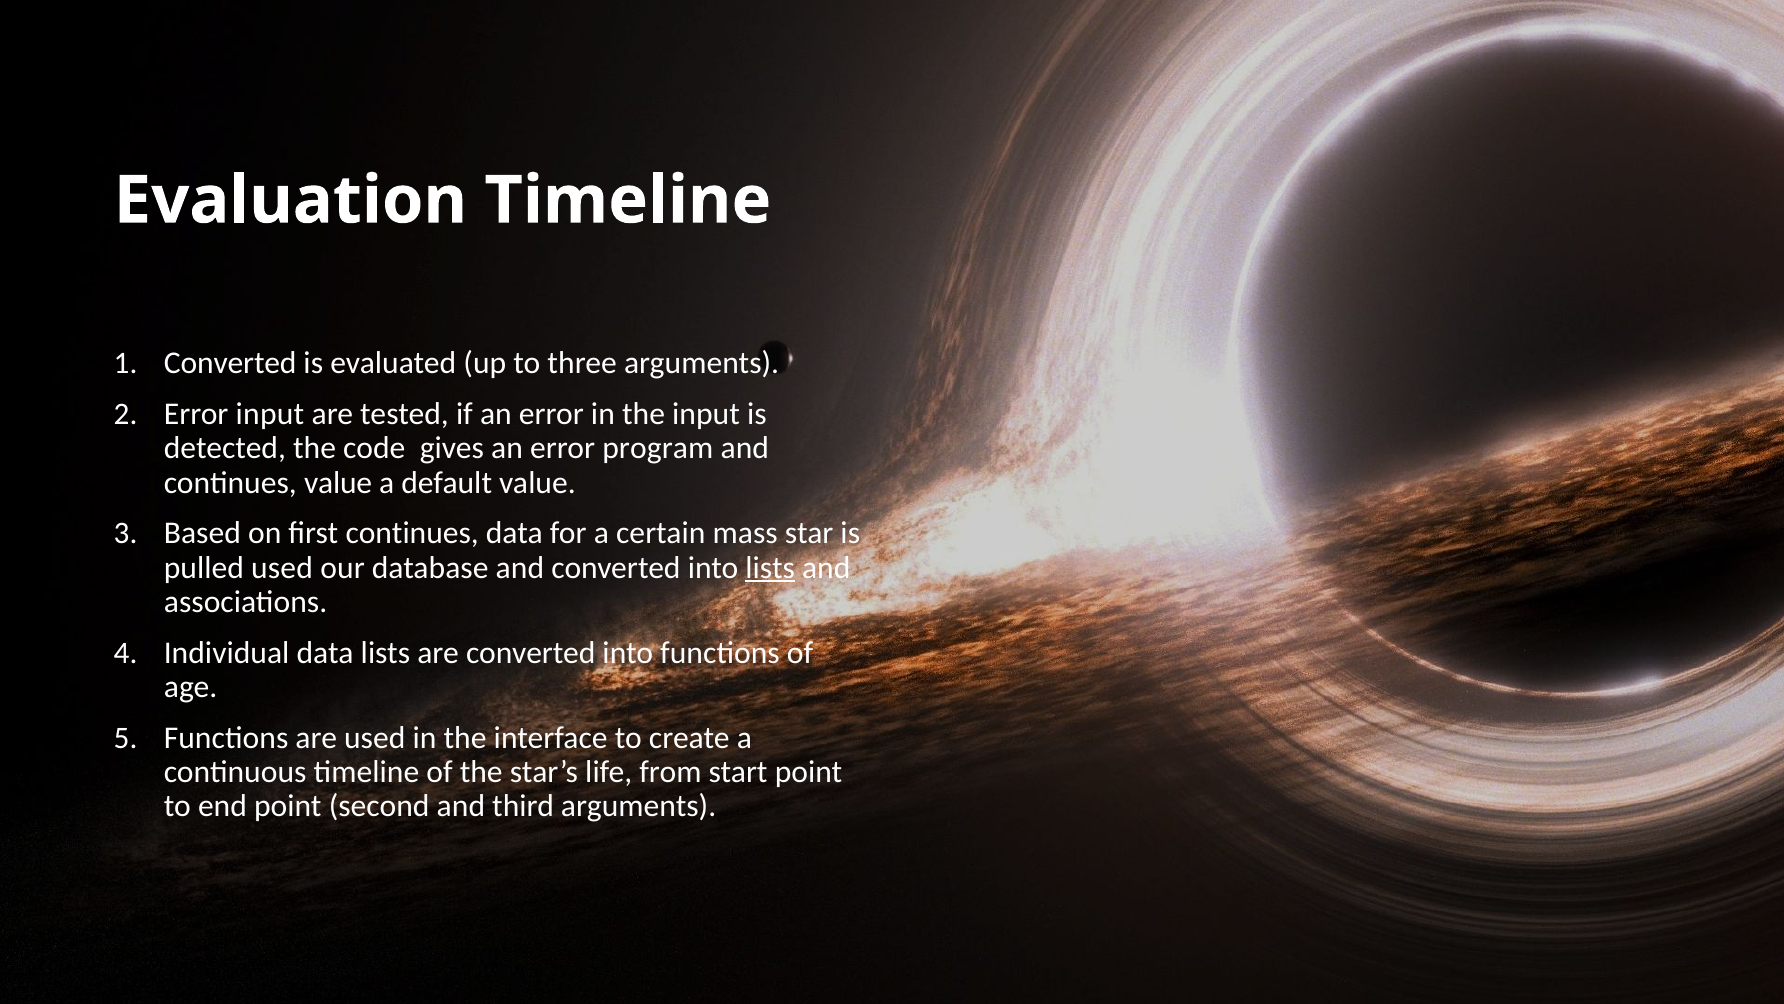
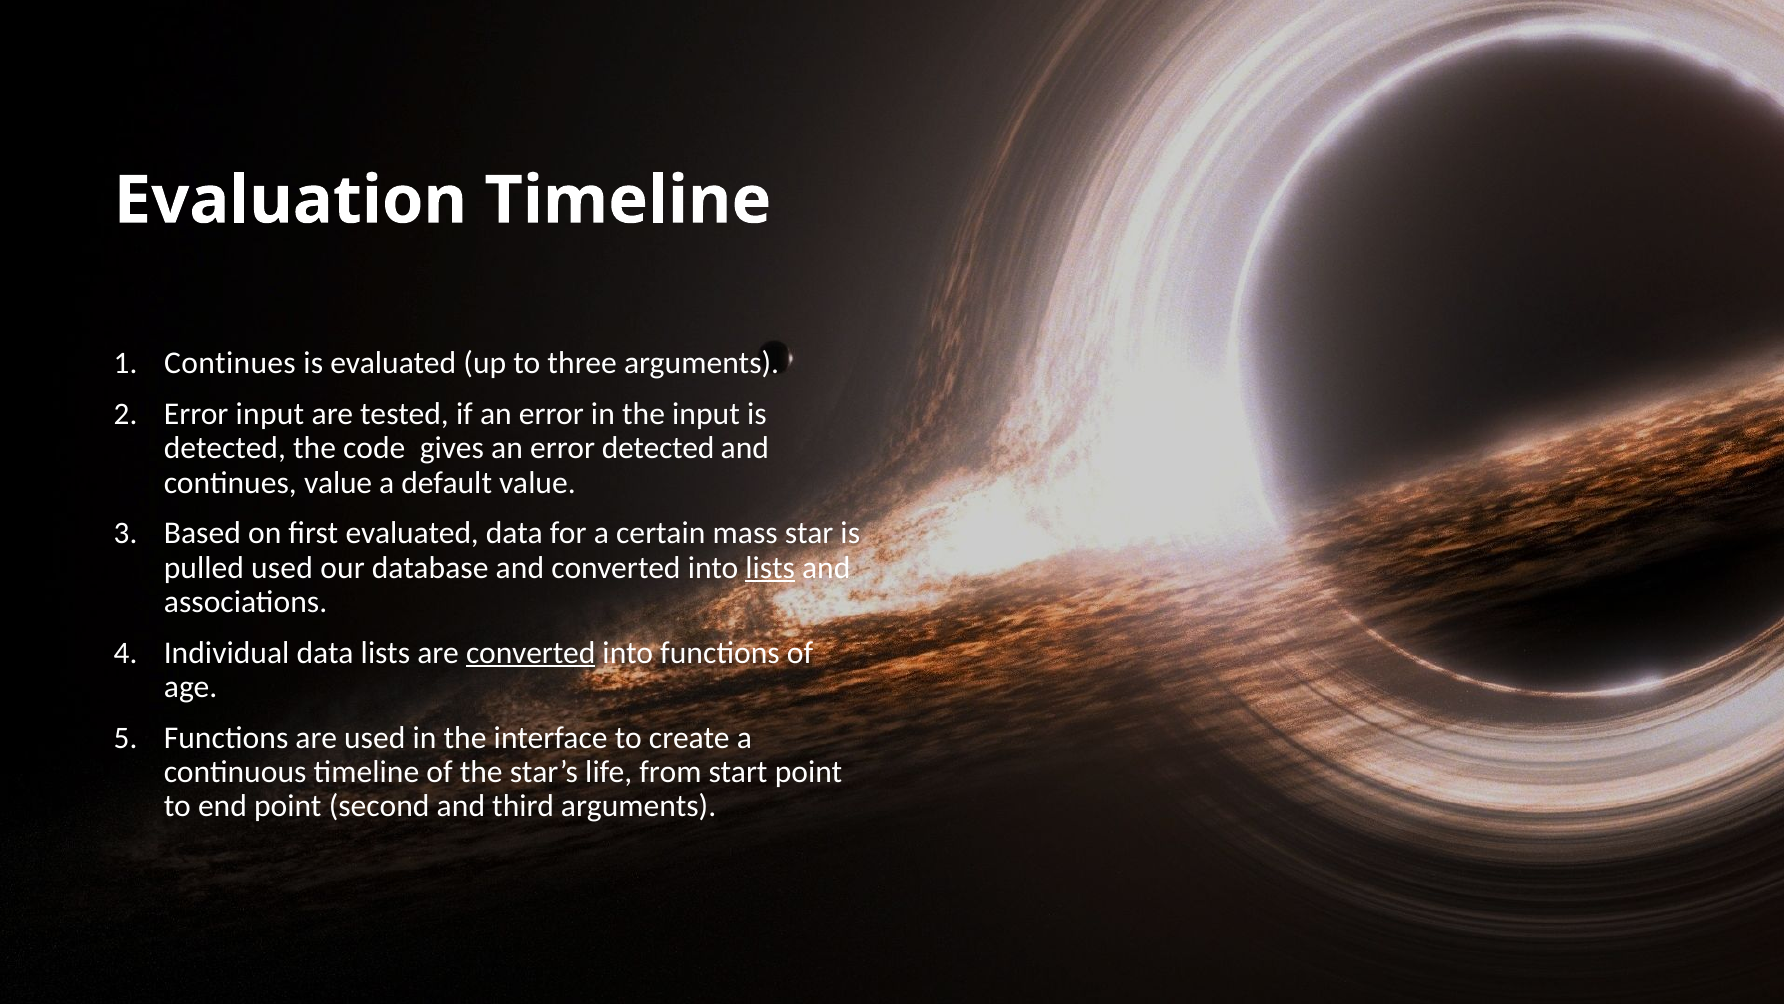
Converted at (230, 363): Converted -> Continues
error program: program -> detected
first continues: continues -> evaluated
converted at (531, 652) underline: none -> present
